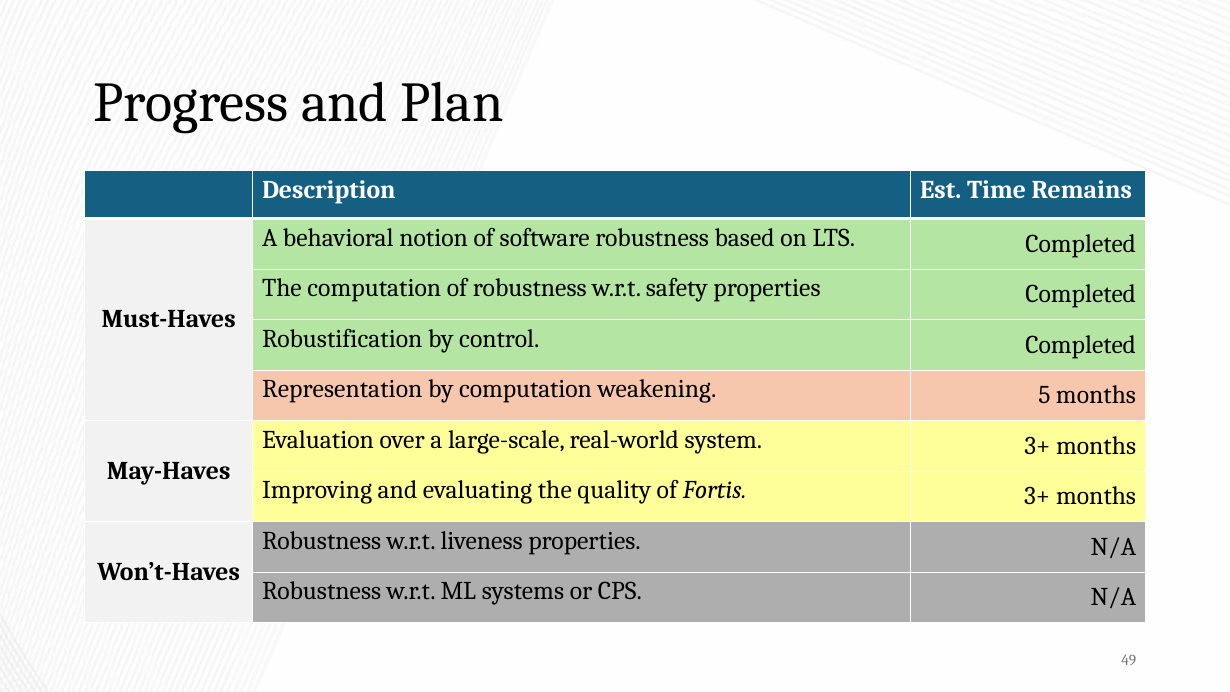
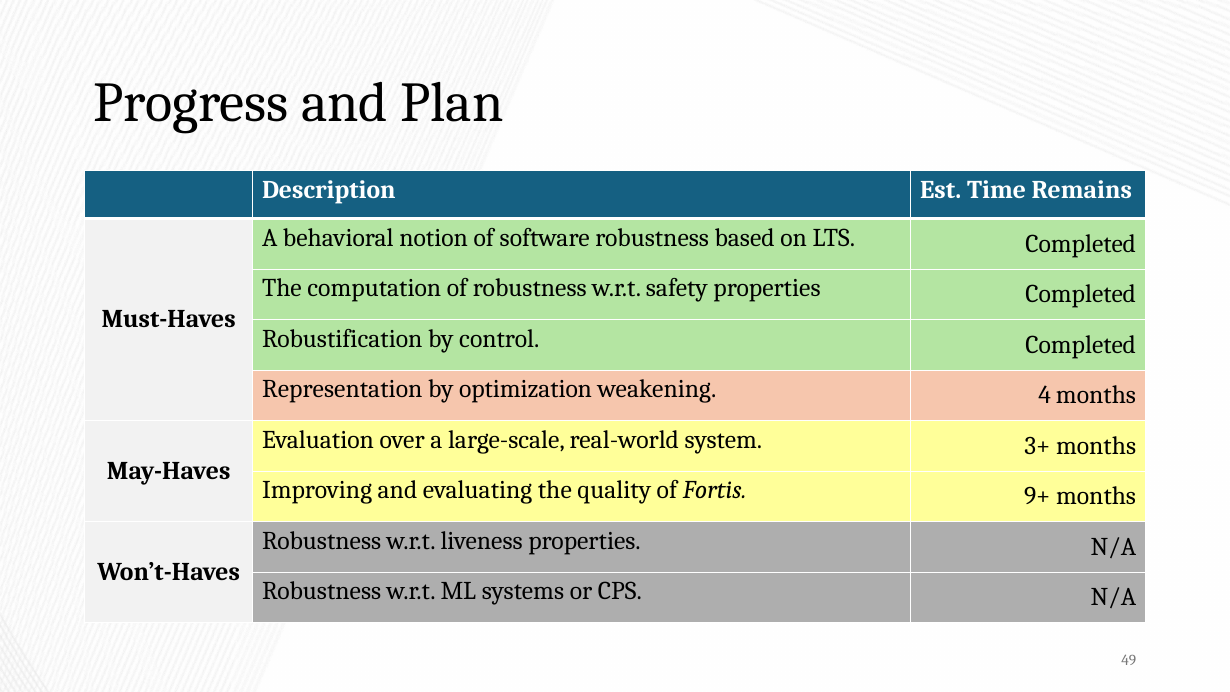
by computation: computation -> optimization
5: 5 -> 4
Fortis 3+: 3+ -> 9+
